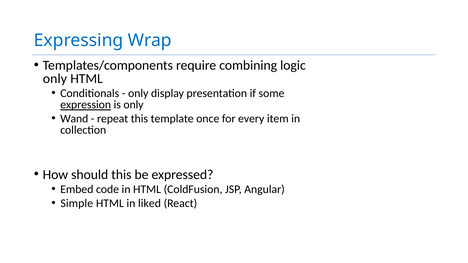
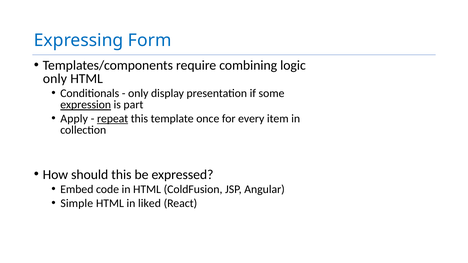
Wrap: Wrap -> Form
is only: only -> part
Wand: Wand -> Apply
repeat underline: none -> present
